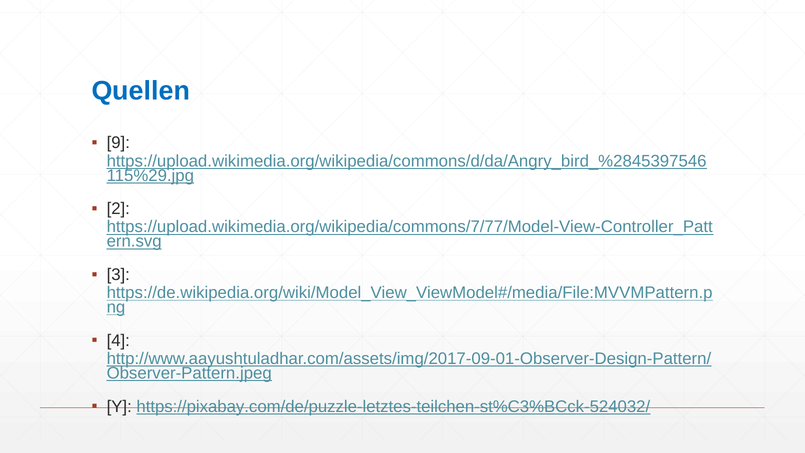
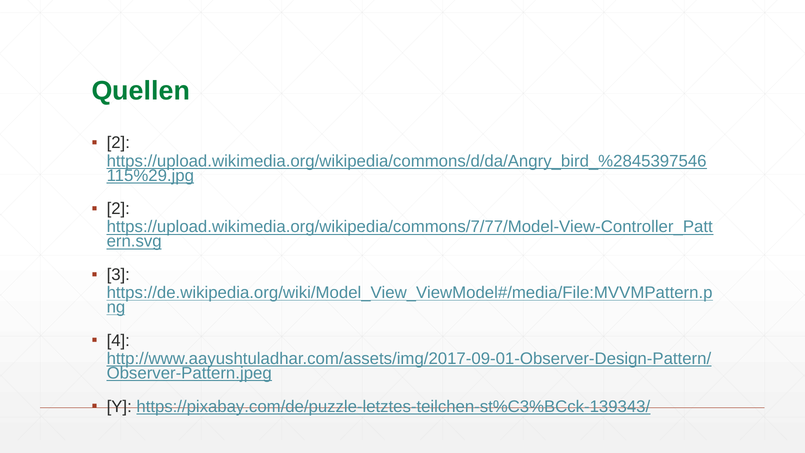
Quellen colour: blue -> green
9 at (118, 143): 9 -> 2
https://pixabay.com/de/puzzle-letztes-teilchen-st%C3%BCck-524032/: https://pixabay.com/de/puzzle-letztes-teilchen-st%C3%BCck-524032/ -> https://pixabay.com/de/puzzle-letztes-teilchen-st%C3%BCck-139343/
